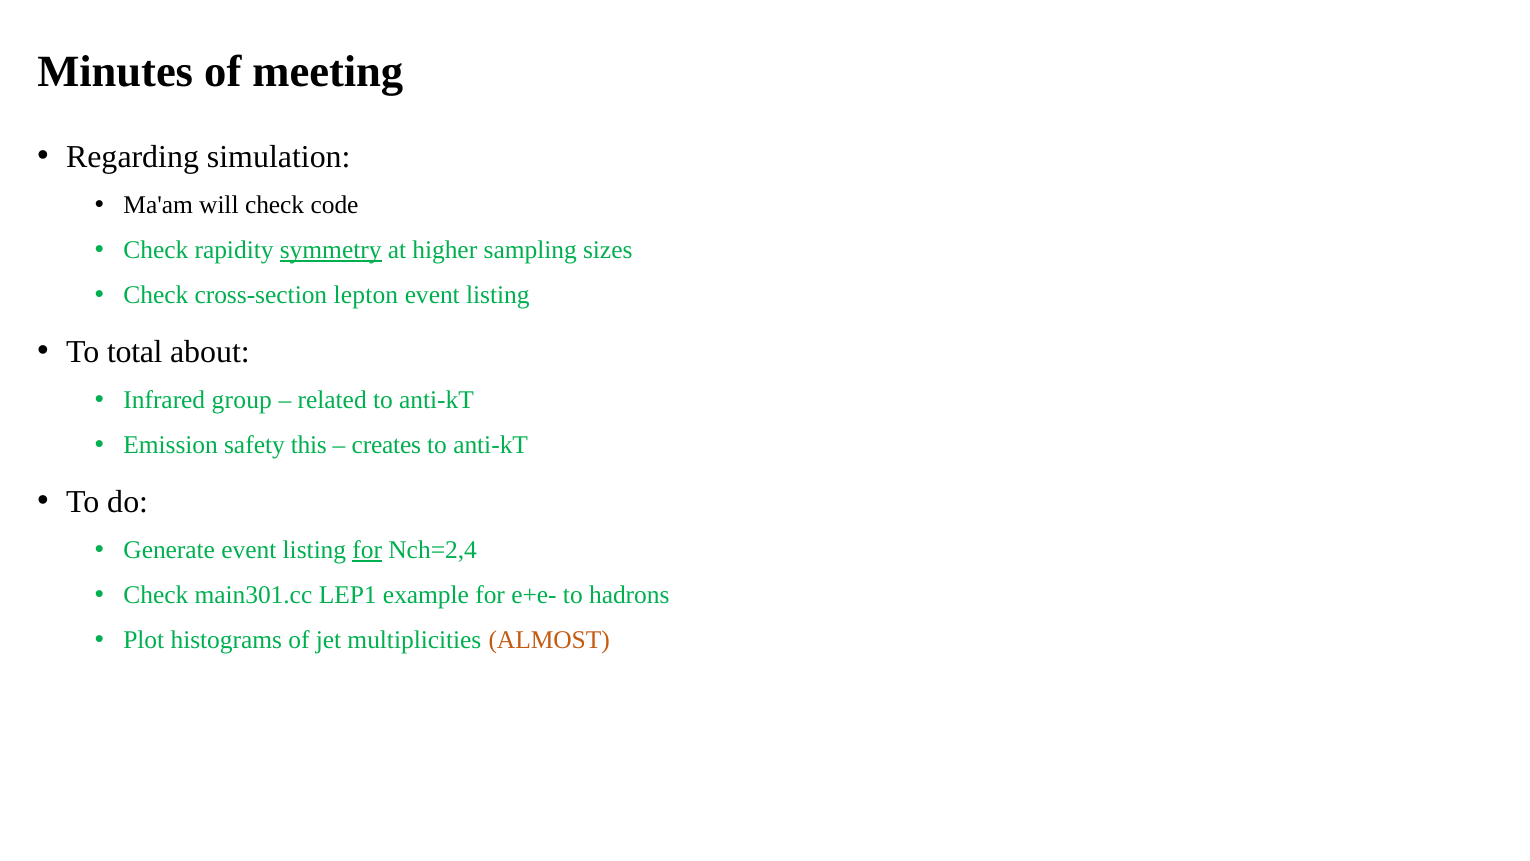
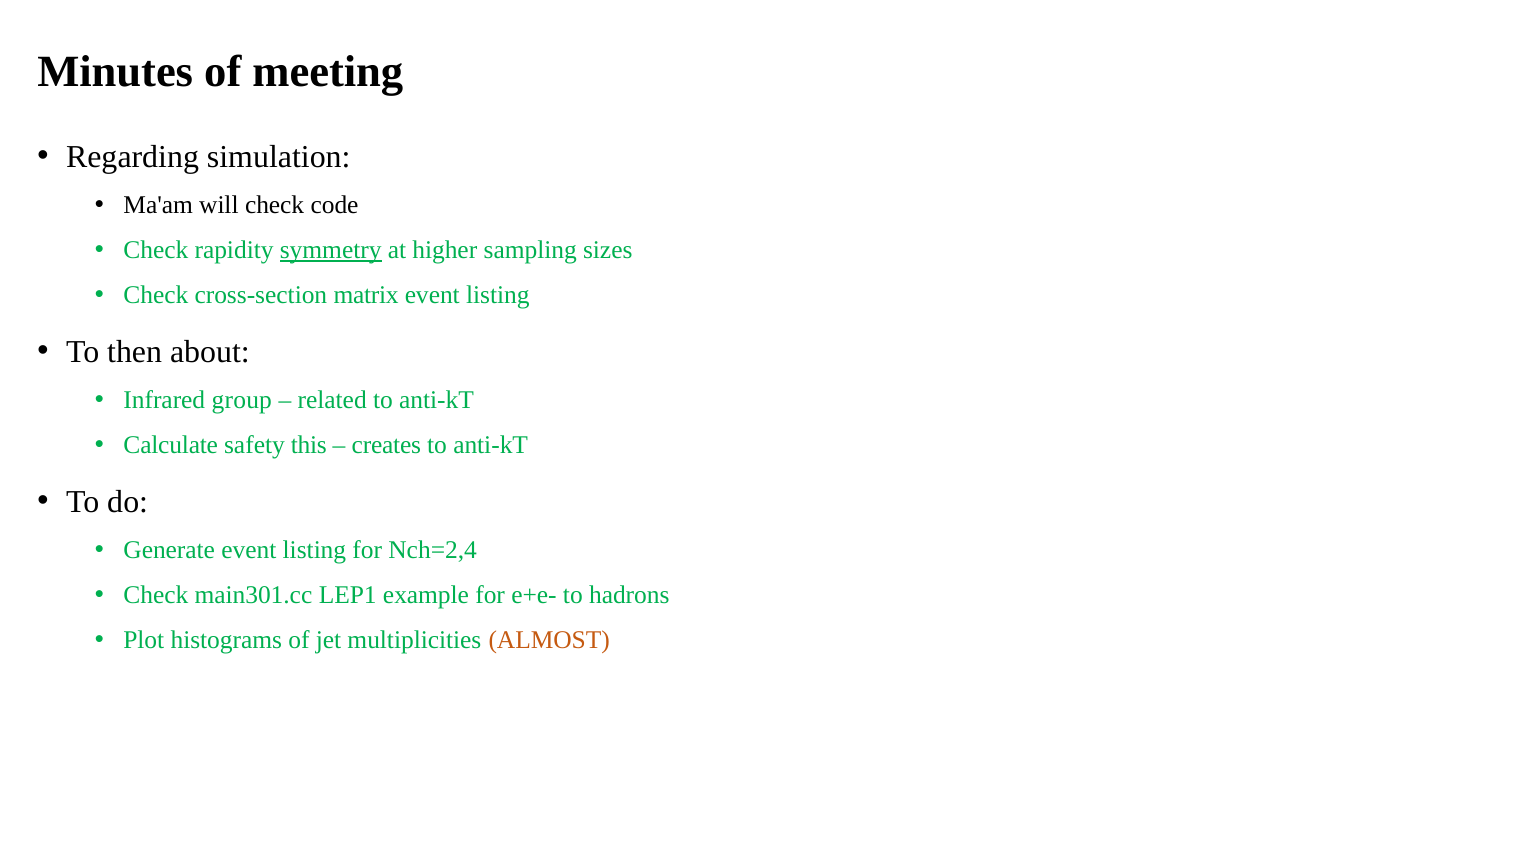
lepton: lepton -> matrix
total: total -> then
Emission: Emission -> Calculate
for at (367, 550) underline: present -> none
